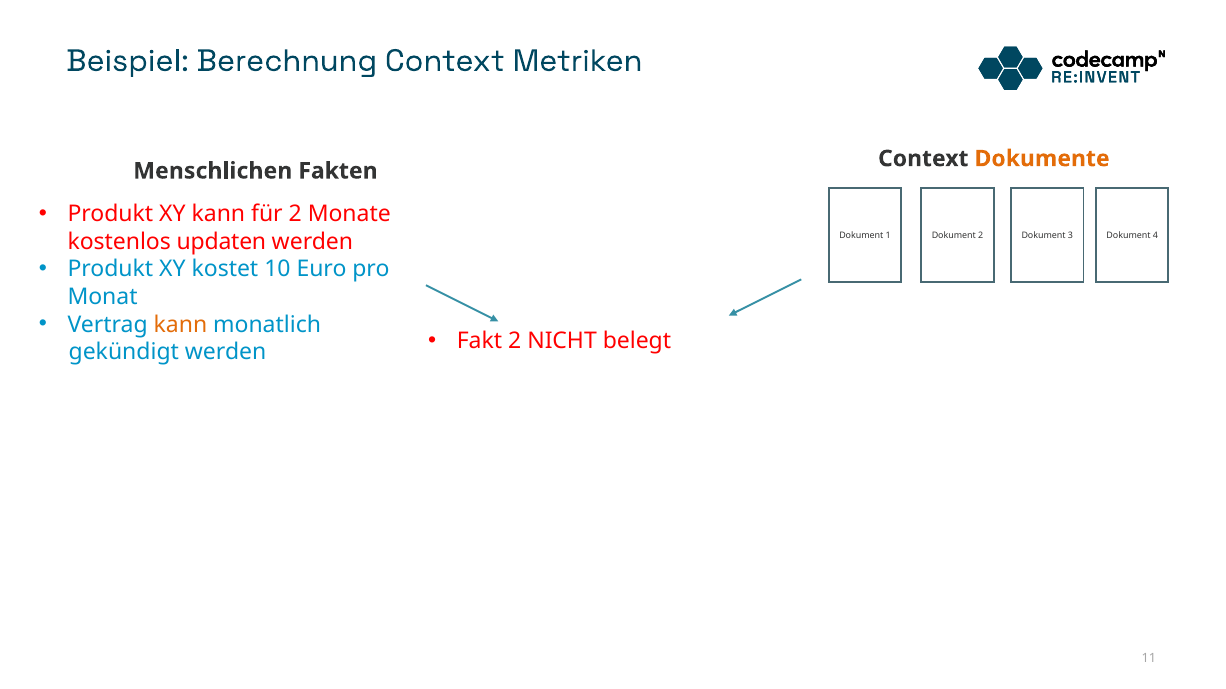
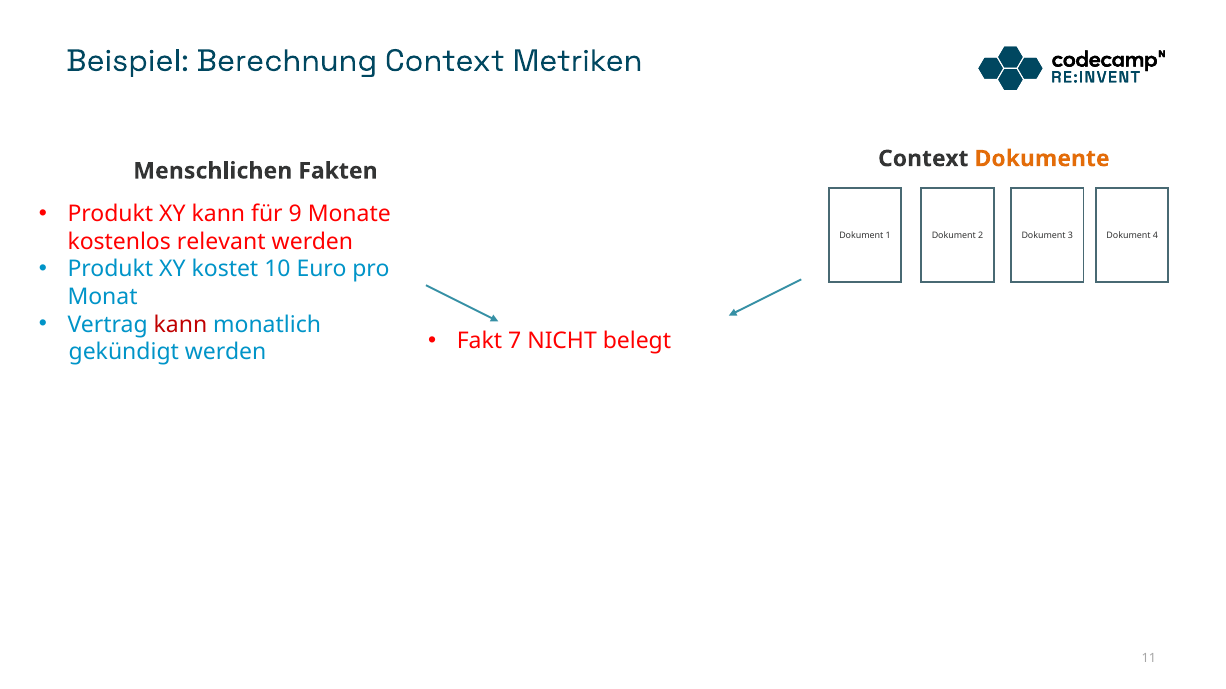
für 2: 2 -> 9
updaten: updaten -> relevant
kann at (181, 325) colour: orange -> red
Fakt 2: 2 -> 7
